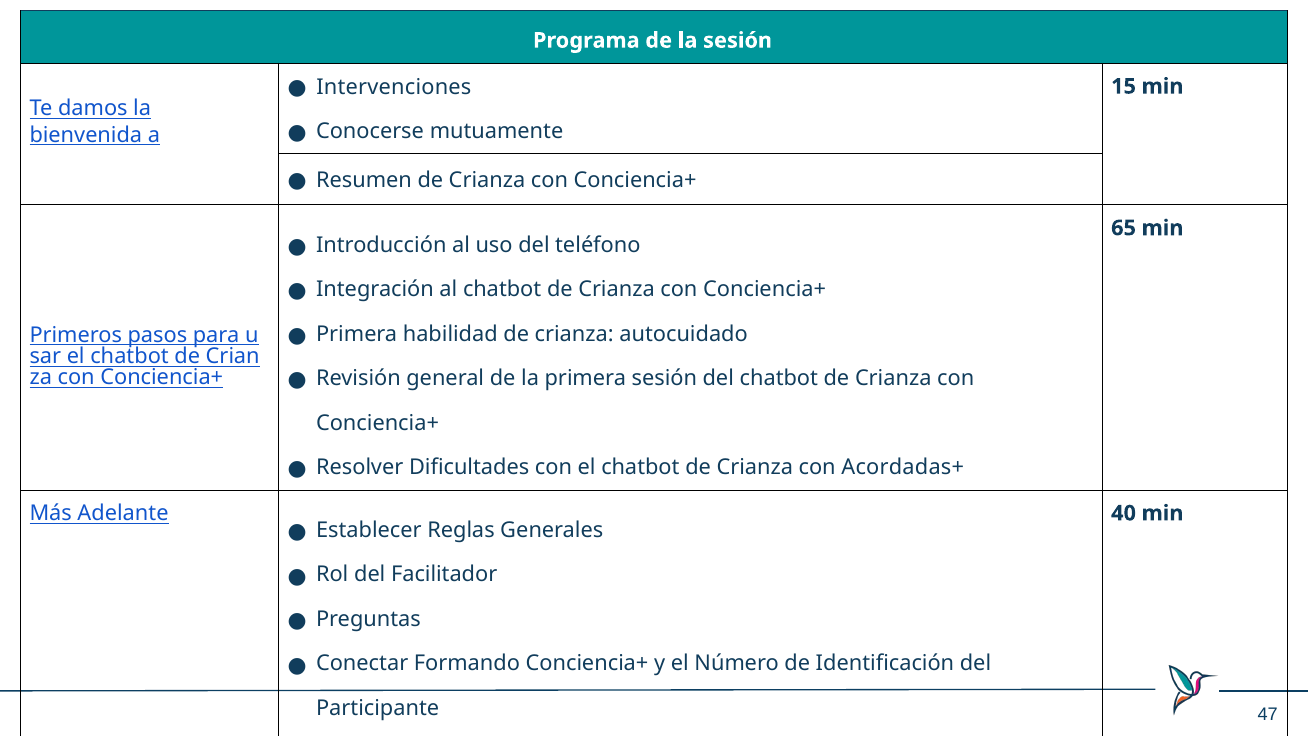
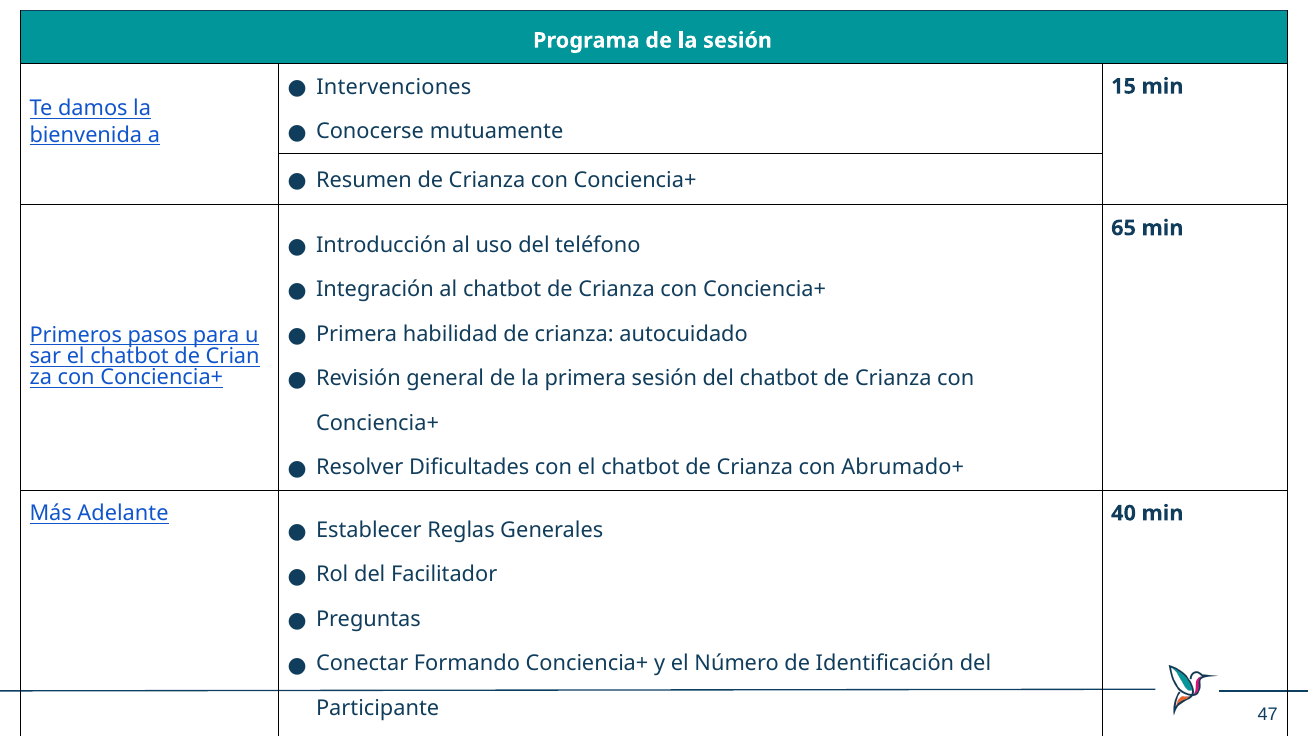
Acordadas+: Acordadas+ -> Abrumado+
